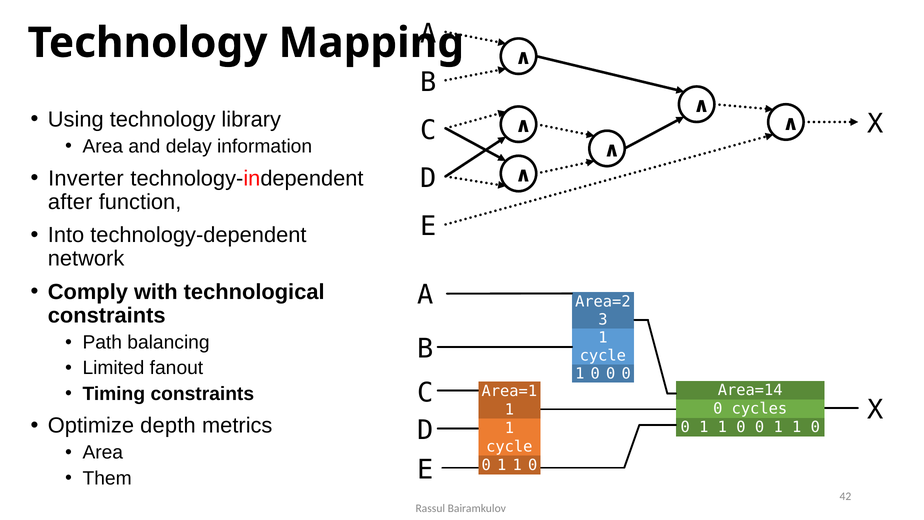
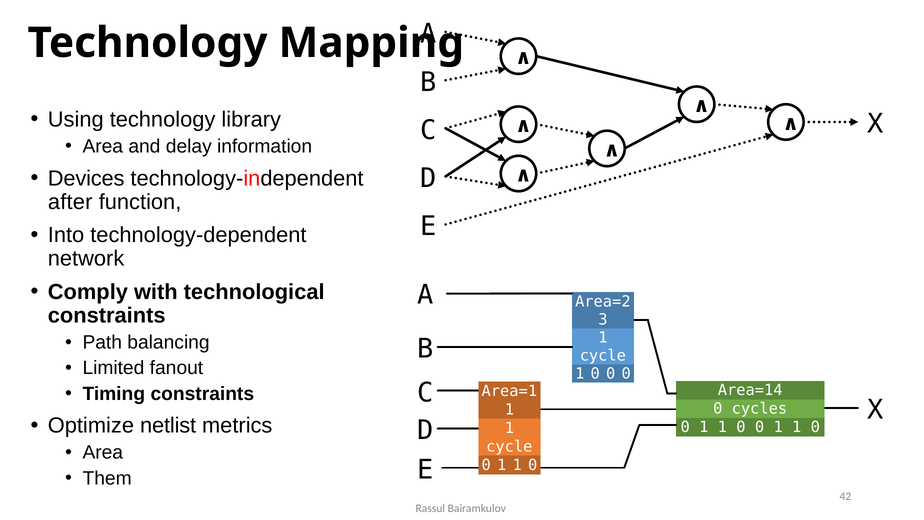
Inverter: Inverter -> Devices
depth: depth -> netlist
